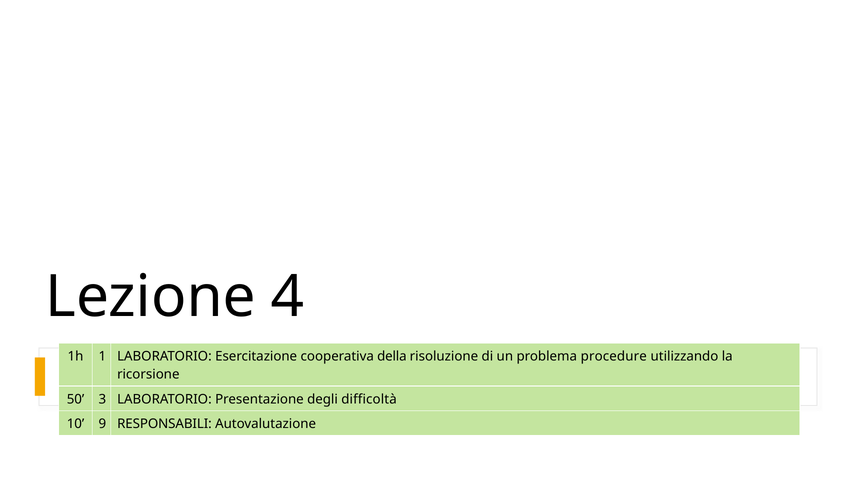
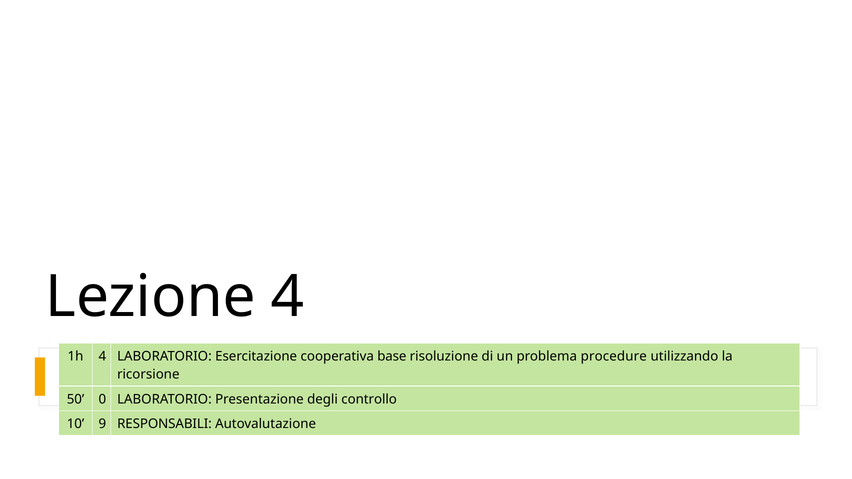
1h 1: 1 -> 4
della: della -> base
3: 3 -> 0
difficoltà: difficoltà -> controllo
